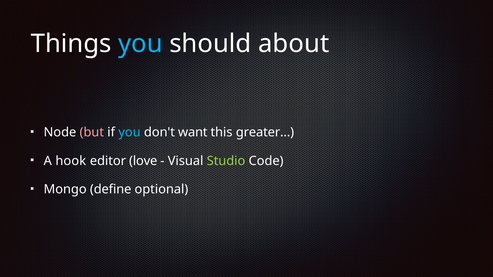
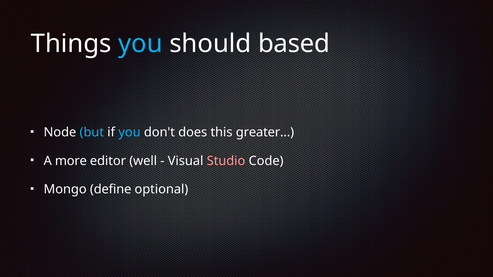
about: about -> based
but colour: pink -> light blue
want: want -> does
hook: hook -> more
love: love -> well
Studio colour: light green -> pink
